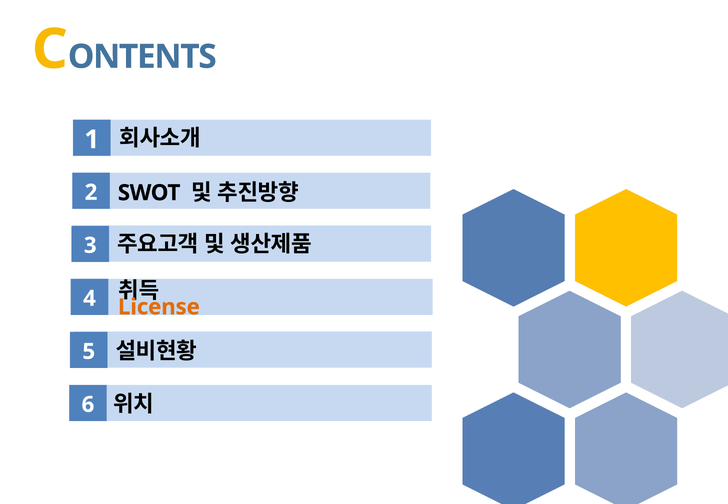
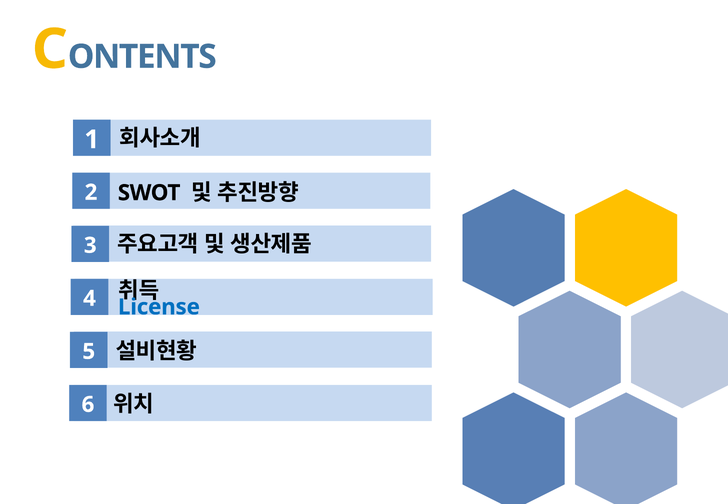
License colour: orange -> blue
